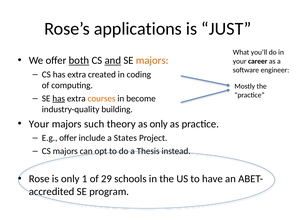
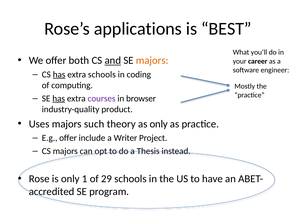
JUST: JUST -> BEST
both underline: present -> none
has at (59, 74) underline: none -> present
extra created: created -> schools
courses colour: orange -> purple
become: become -> browser
building: building -> product
Your at (39, 124): Your -> Uses
States: States -> Writer
